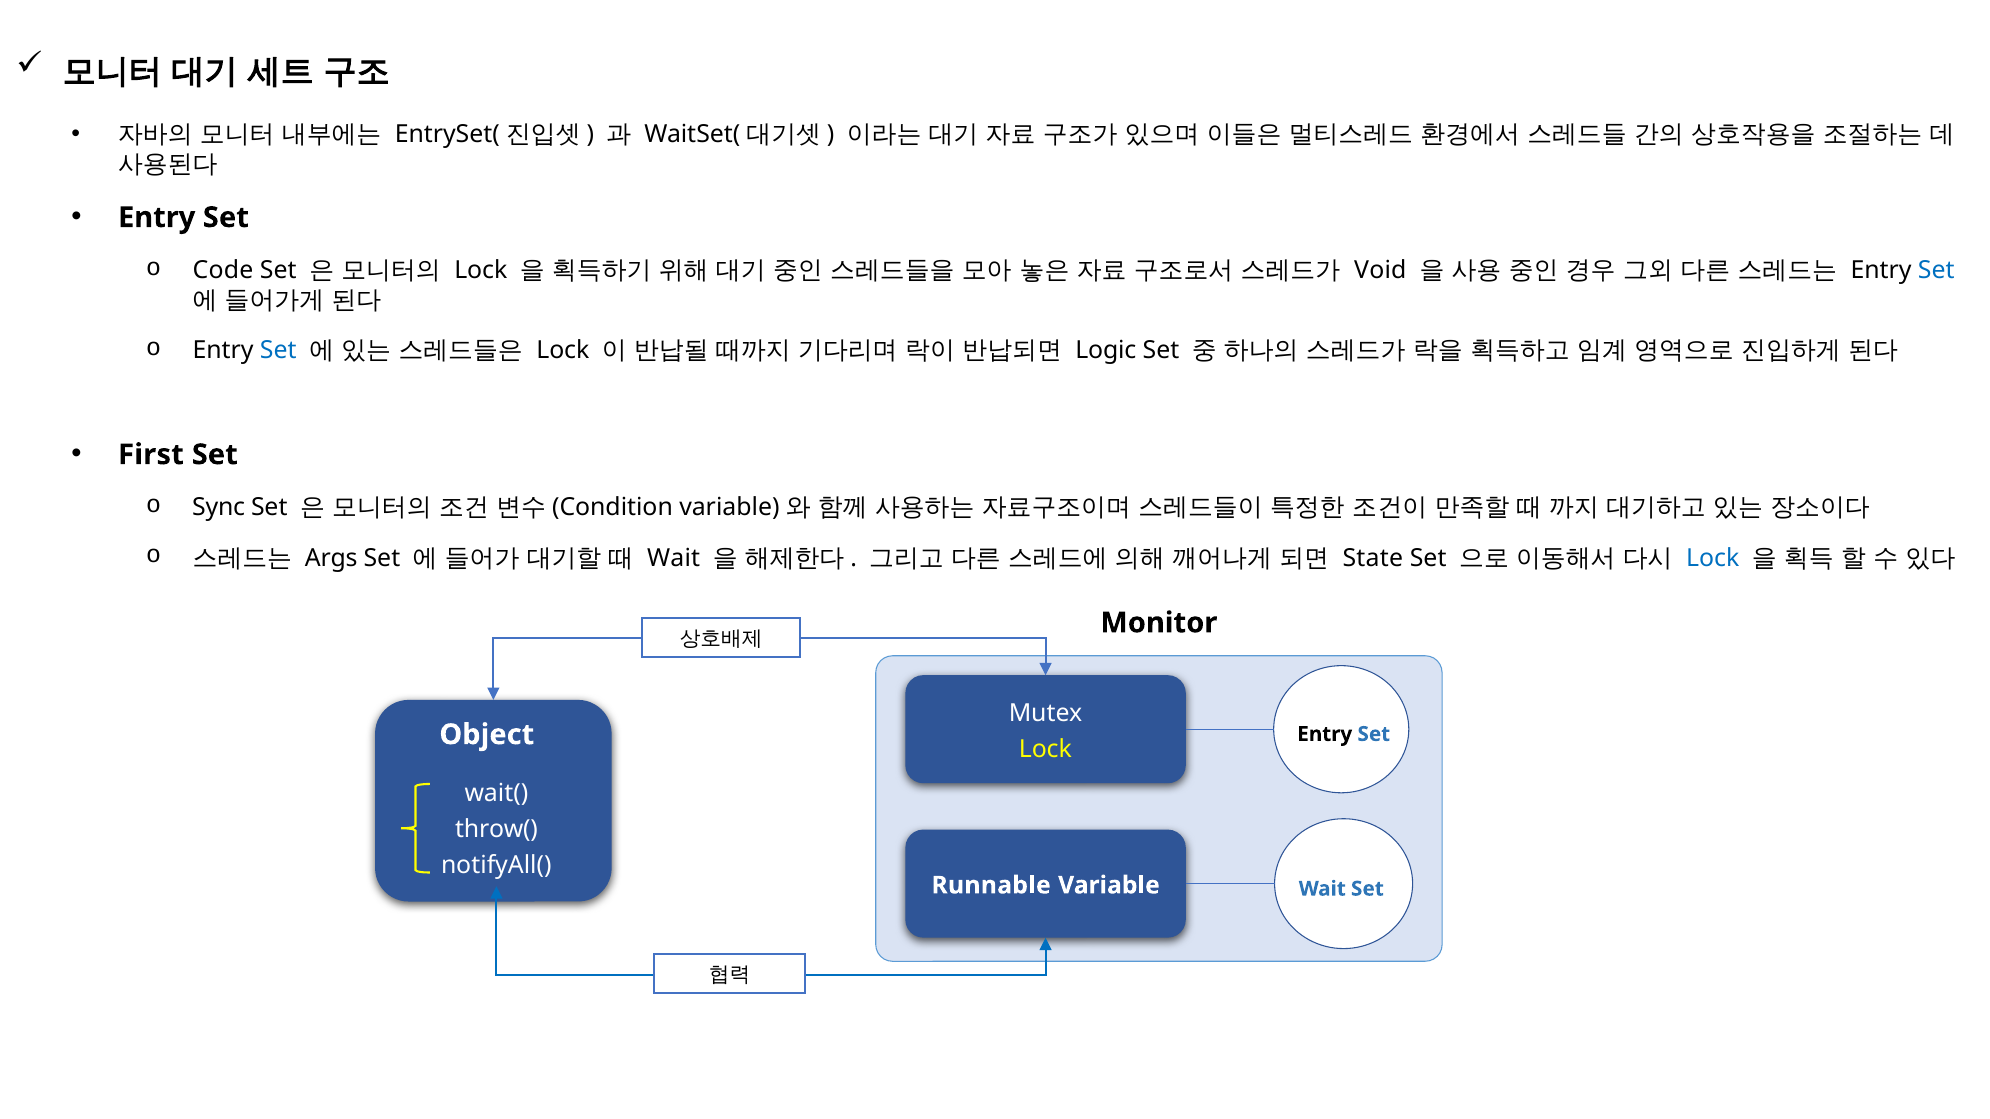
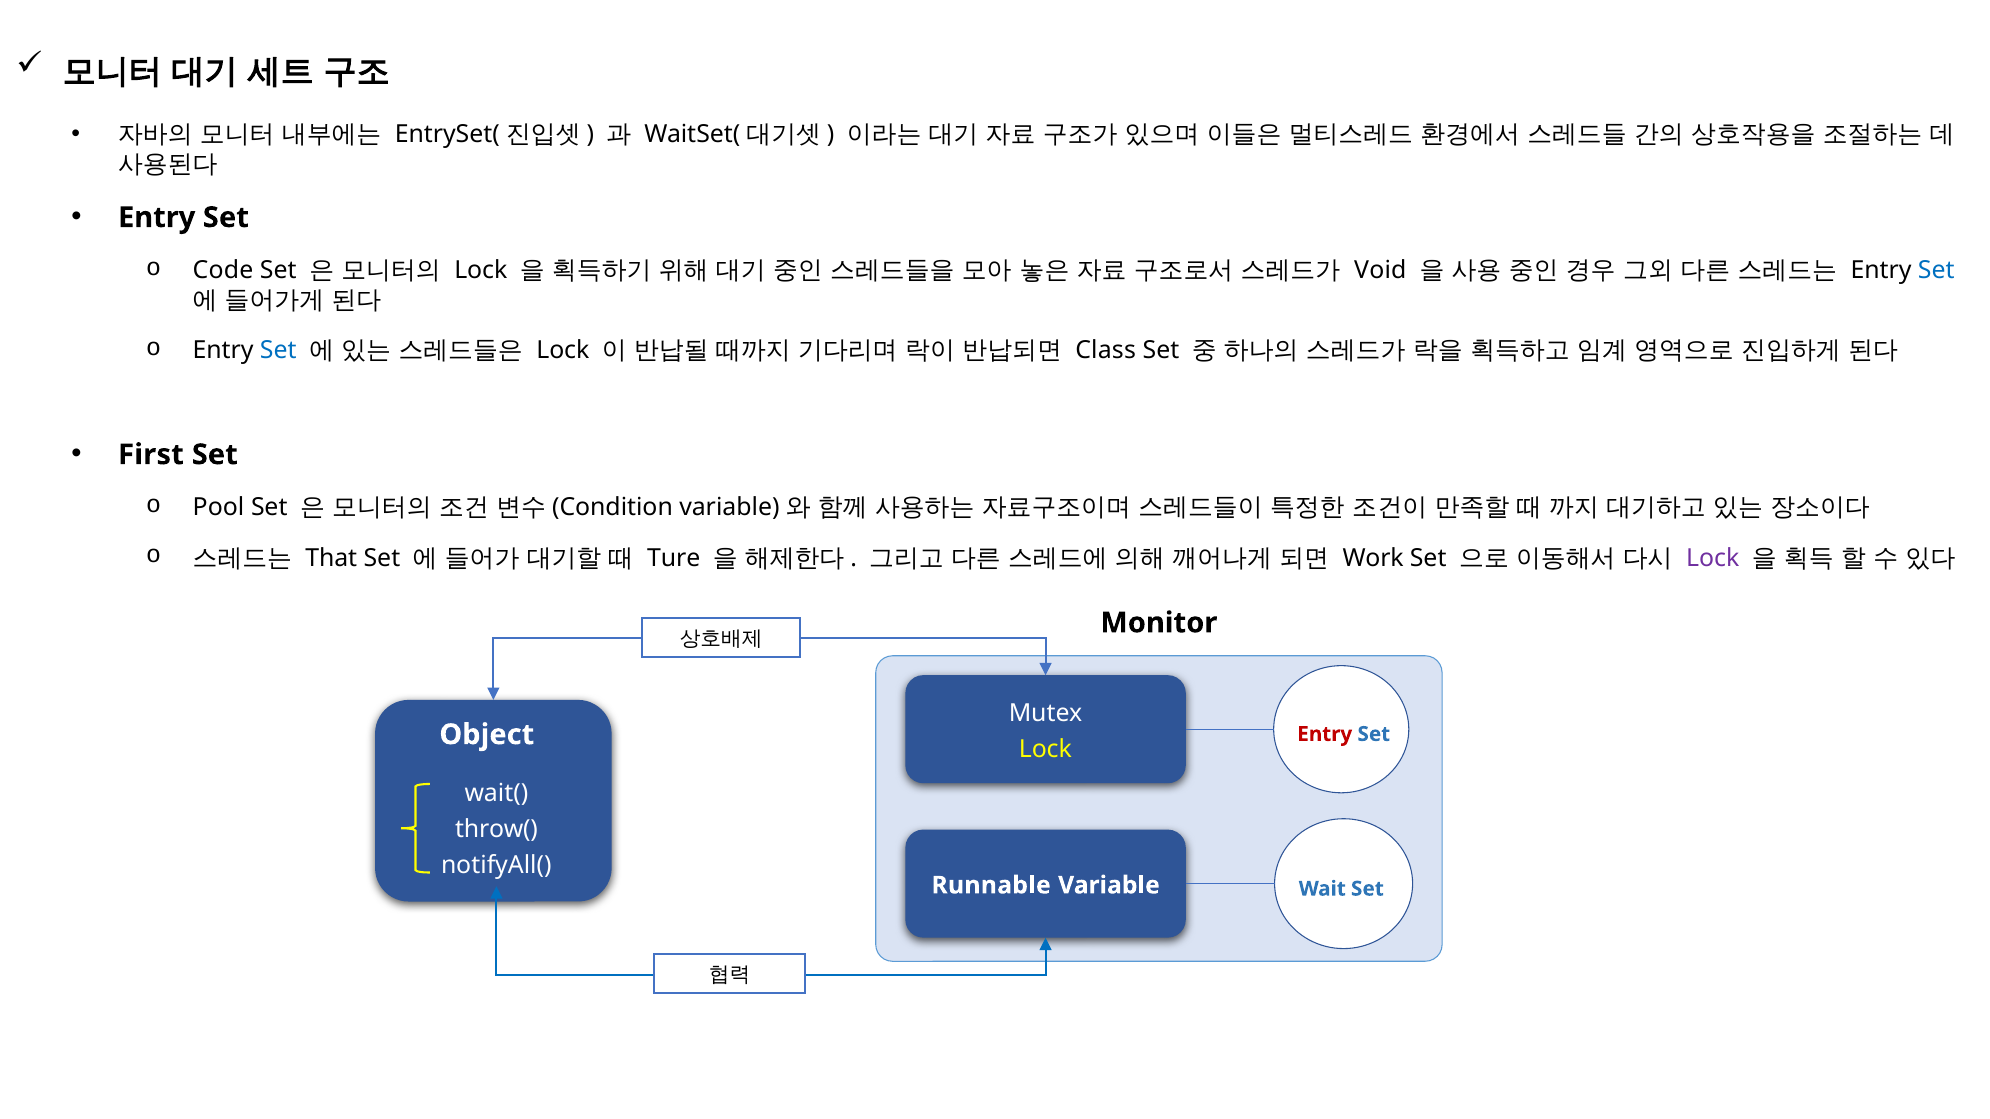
Logic: Logic -> Class
Sync: Sync -> Pool
Args: Args -> That
Wait at (674, 558): Wait -> Ture
State: State -> Work
Lock at (1713, 558) colour: blue -> purple
Entry at (1325, 734) colour: black -> red
